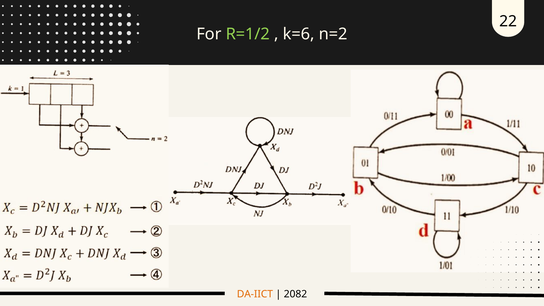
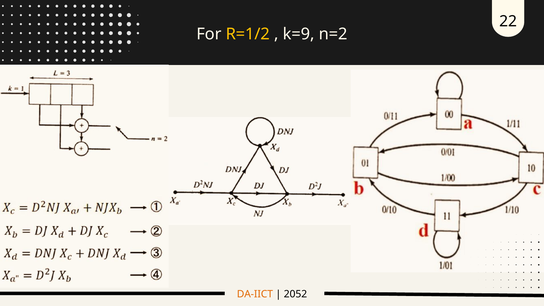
R=1/2 colour: light green -> yellow
k=6: k=6 -> k=9
2082: 2082 -> 2052
